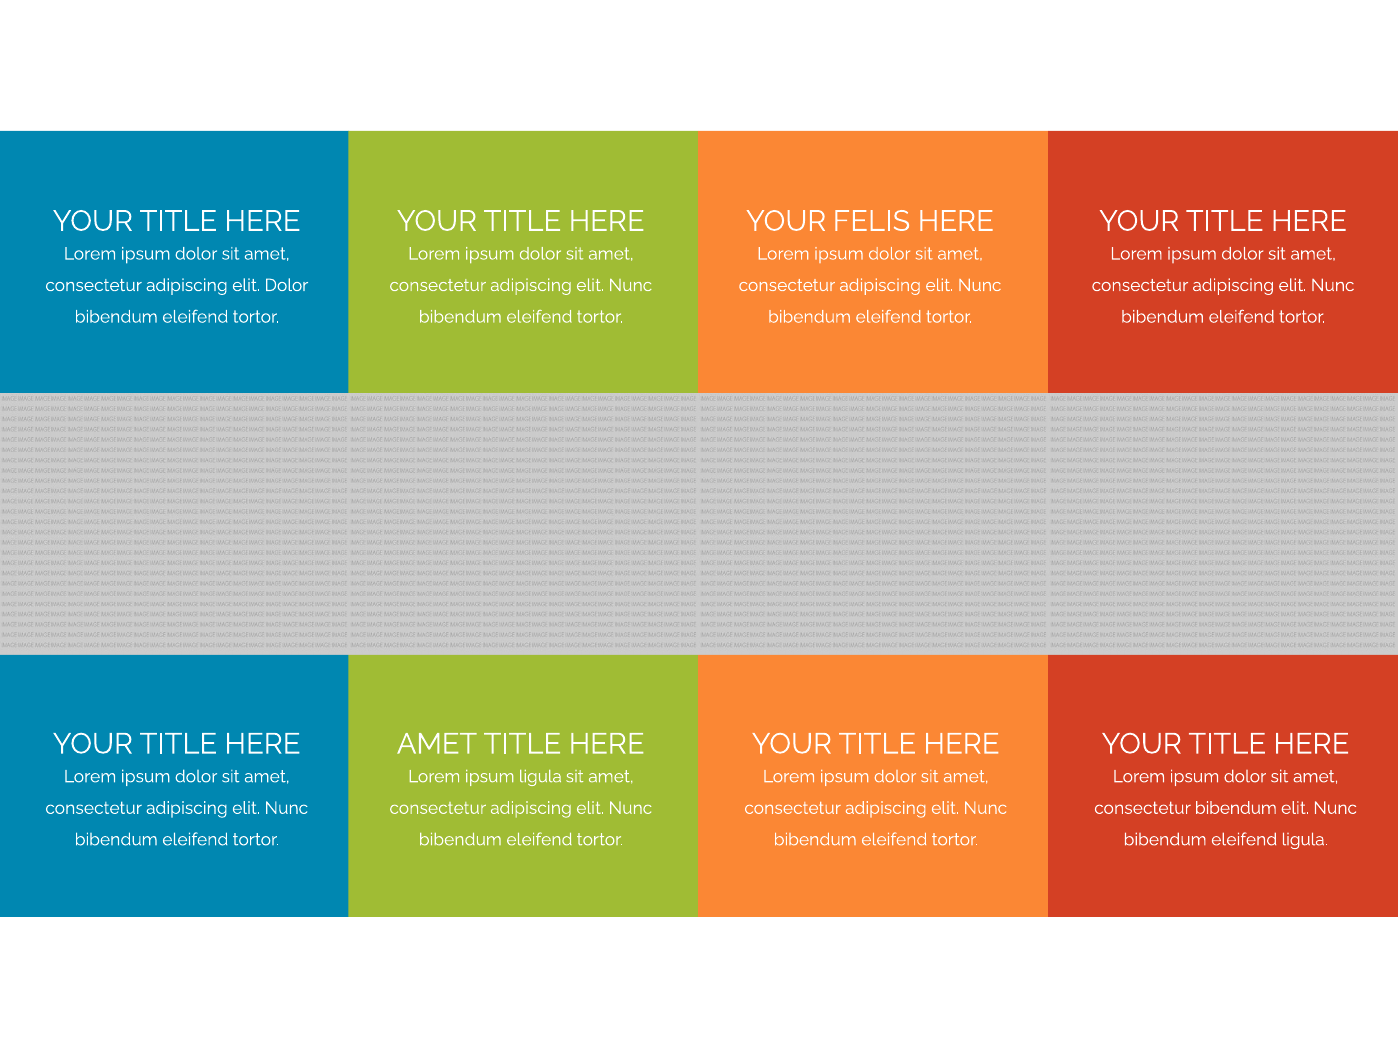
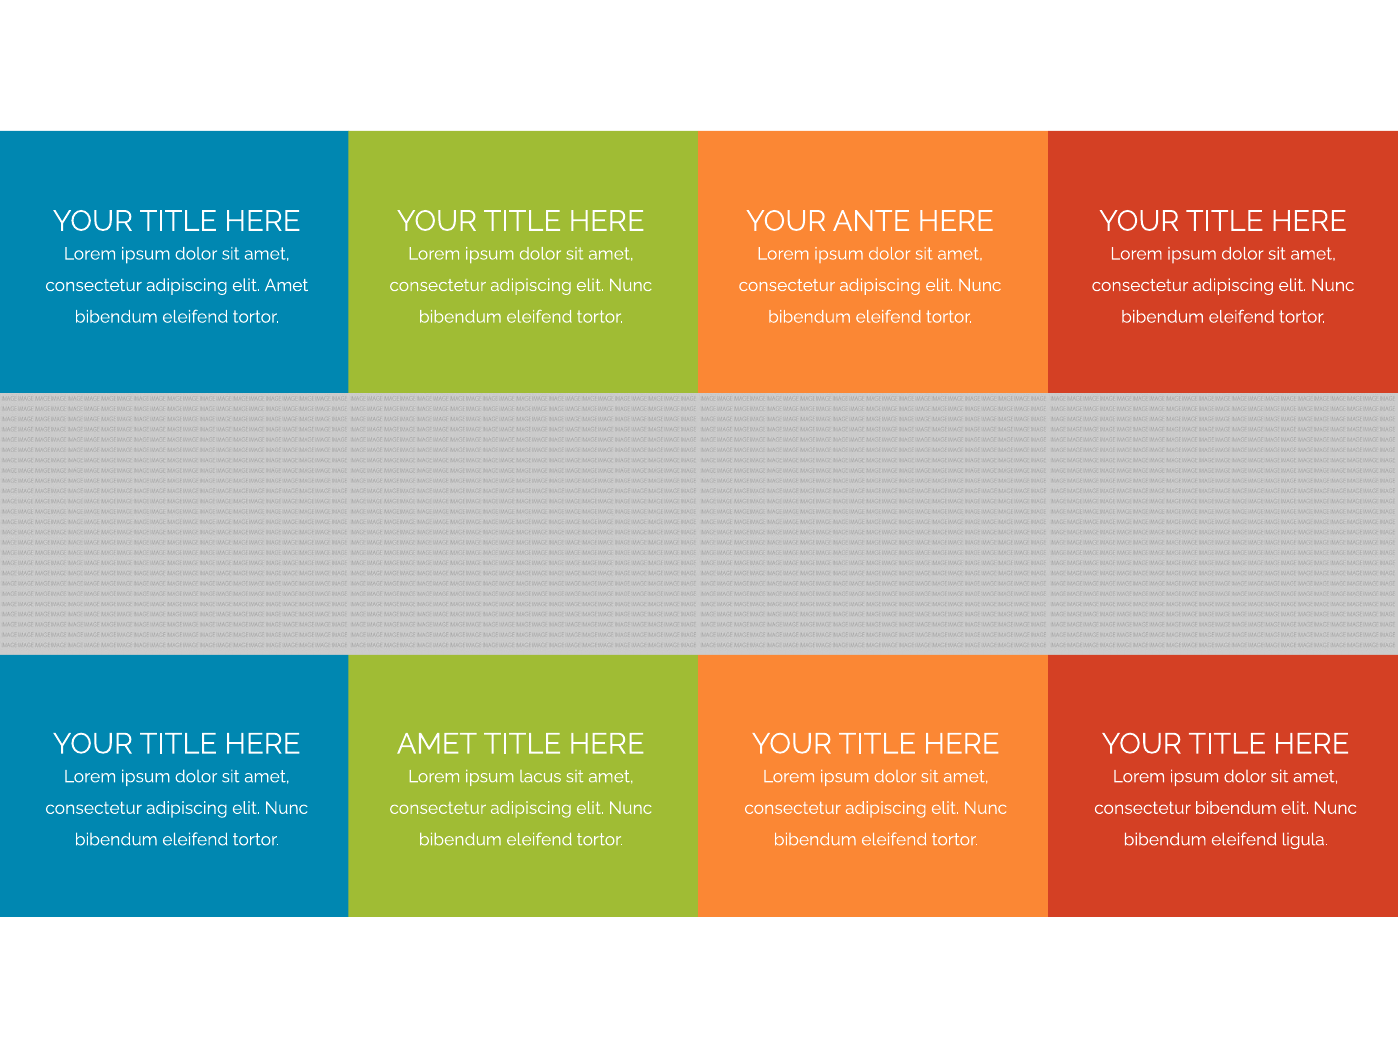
FELIS: FELIS -> ANTE
elit Dolor: Dolor -> Amet
ipsum ligula: ligula -> lacus
